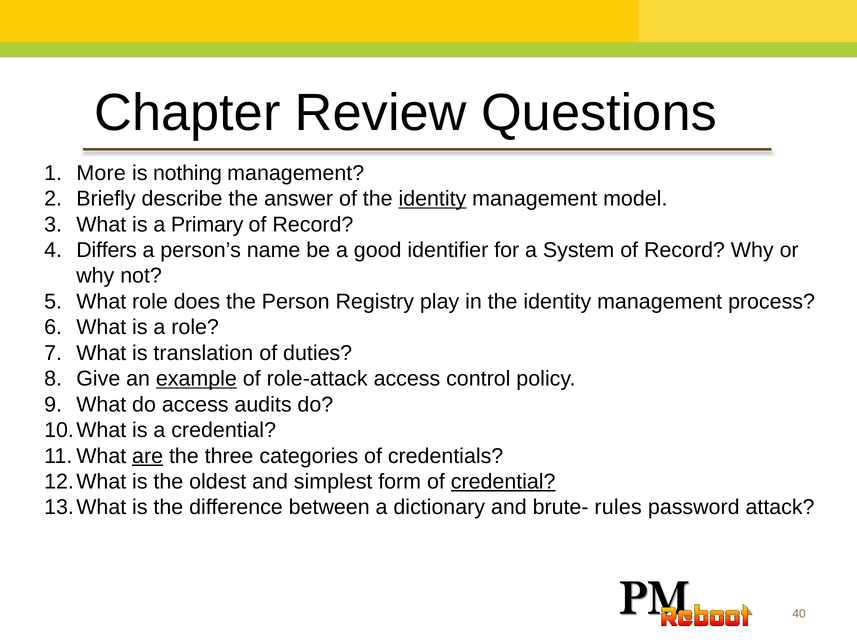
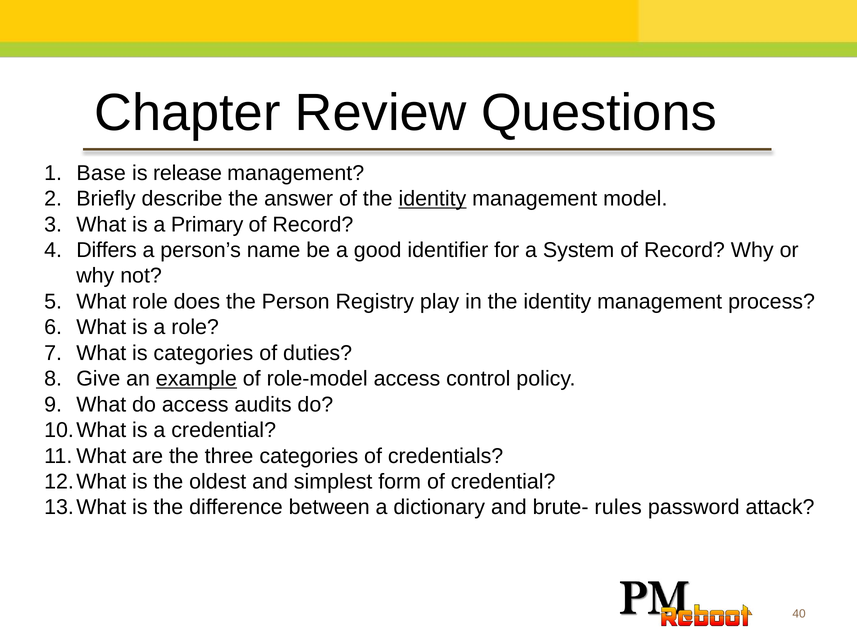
More: More -> Base
nothing: nothing -> release
is translation: translation -> categories
role-attack: role-attack -> role-model
are underline: present -> none
credential at (503, 481) underline: present -> none
